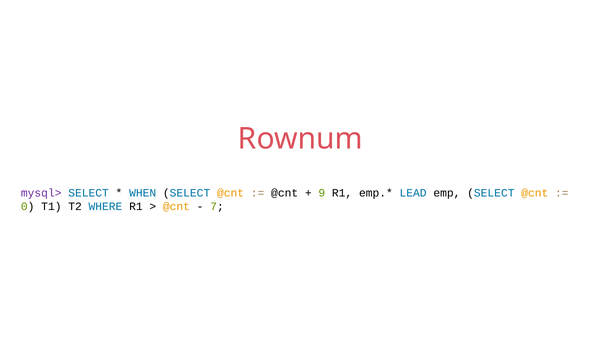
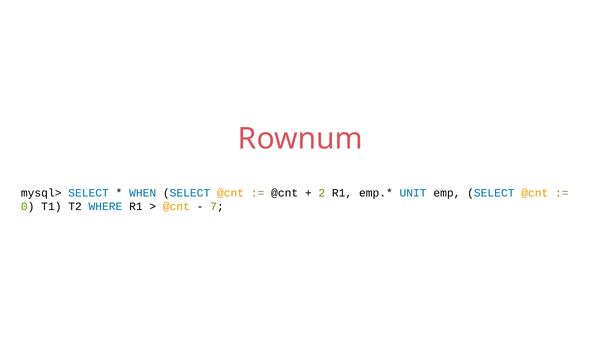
mysql> colour: purple -> black
9: 9 -> 2
LEAD: LEAD -> UNIT
